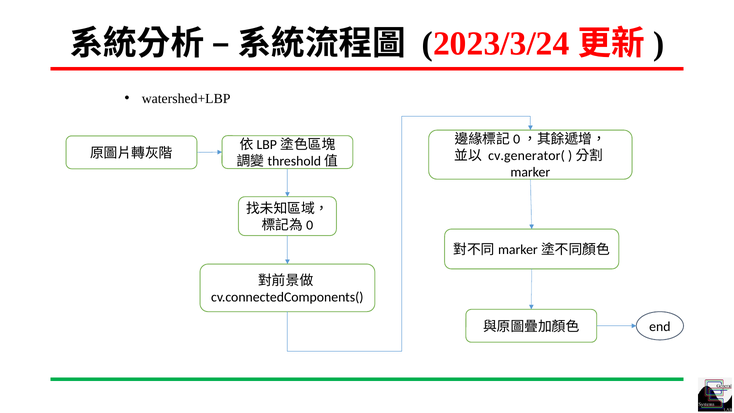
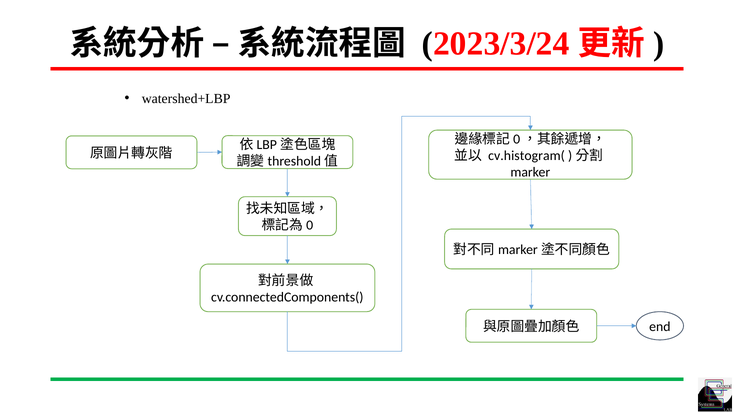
cv.generator(: cv.generator( -> cv.histogram(
